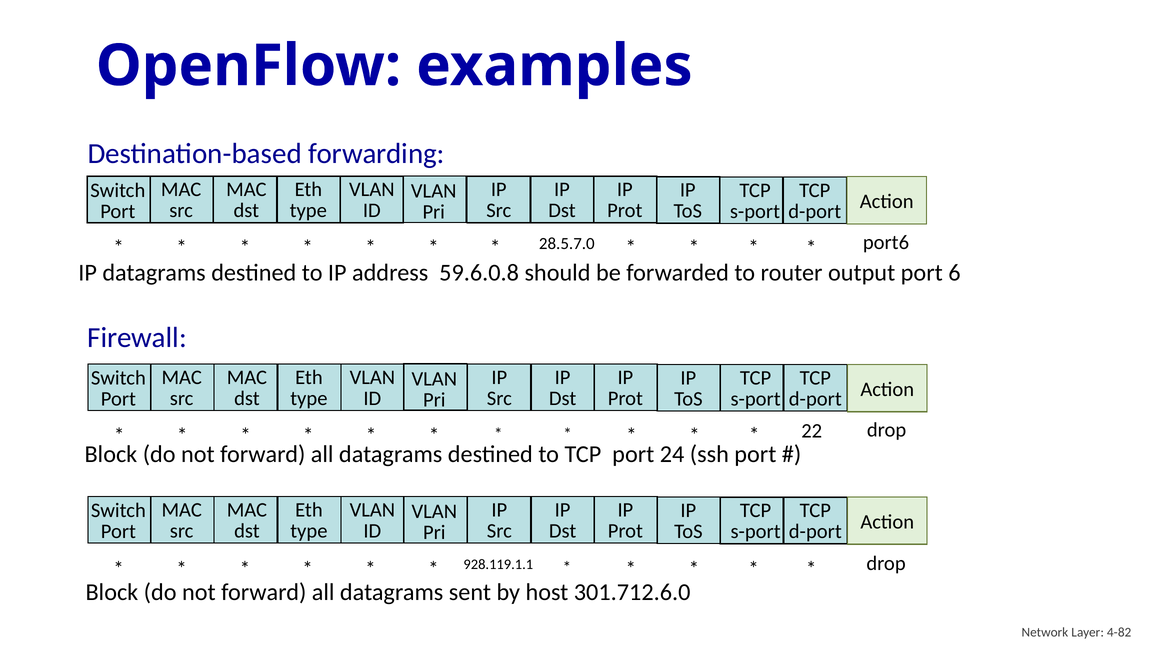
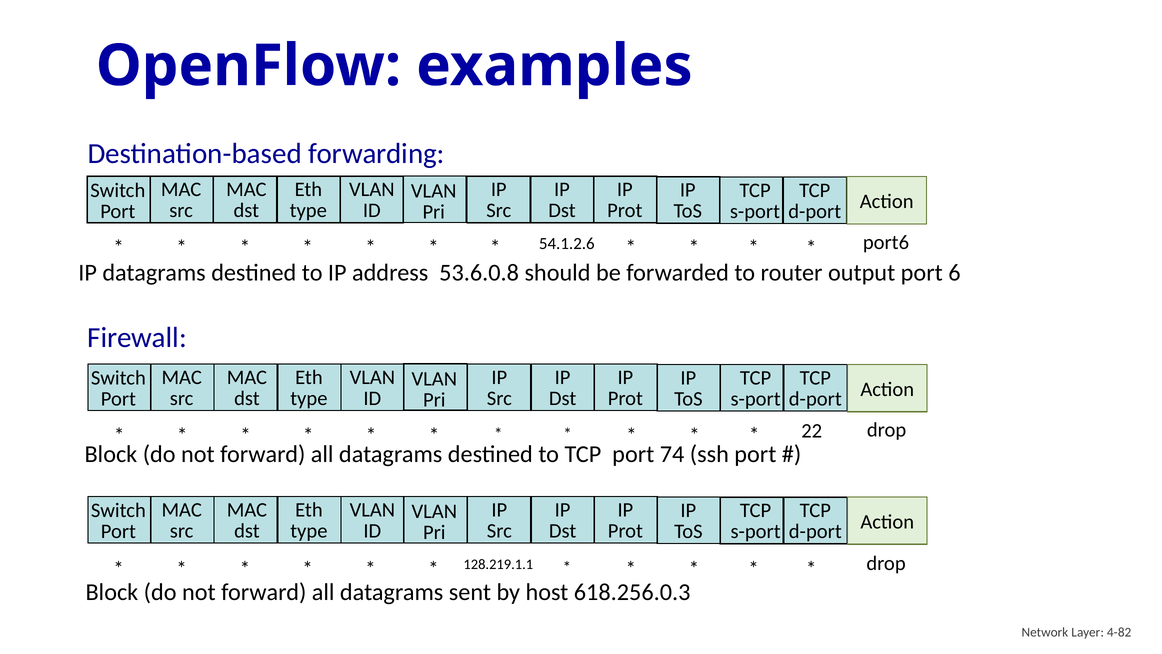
28.5.7.0: 28.5.7.0 -> 54.1.2.6
59.6.0.8: 59.6.0.8 -> 53.6.0.8
24: 24 -> 74
928.119.1.1: 928.119.1.1 -> 128.219.1.1
301.712.6.0: 301.712.6.0 -> 618.256.0.3
